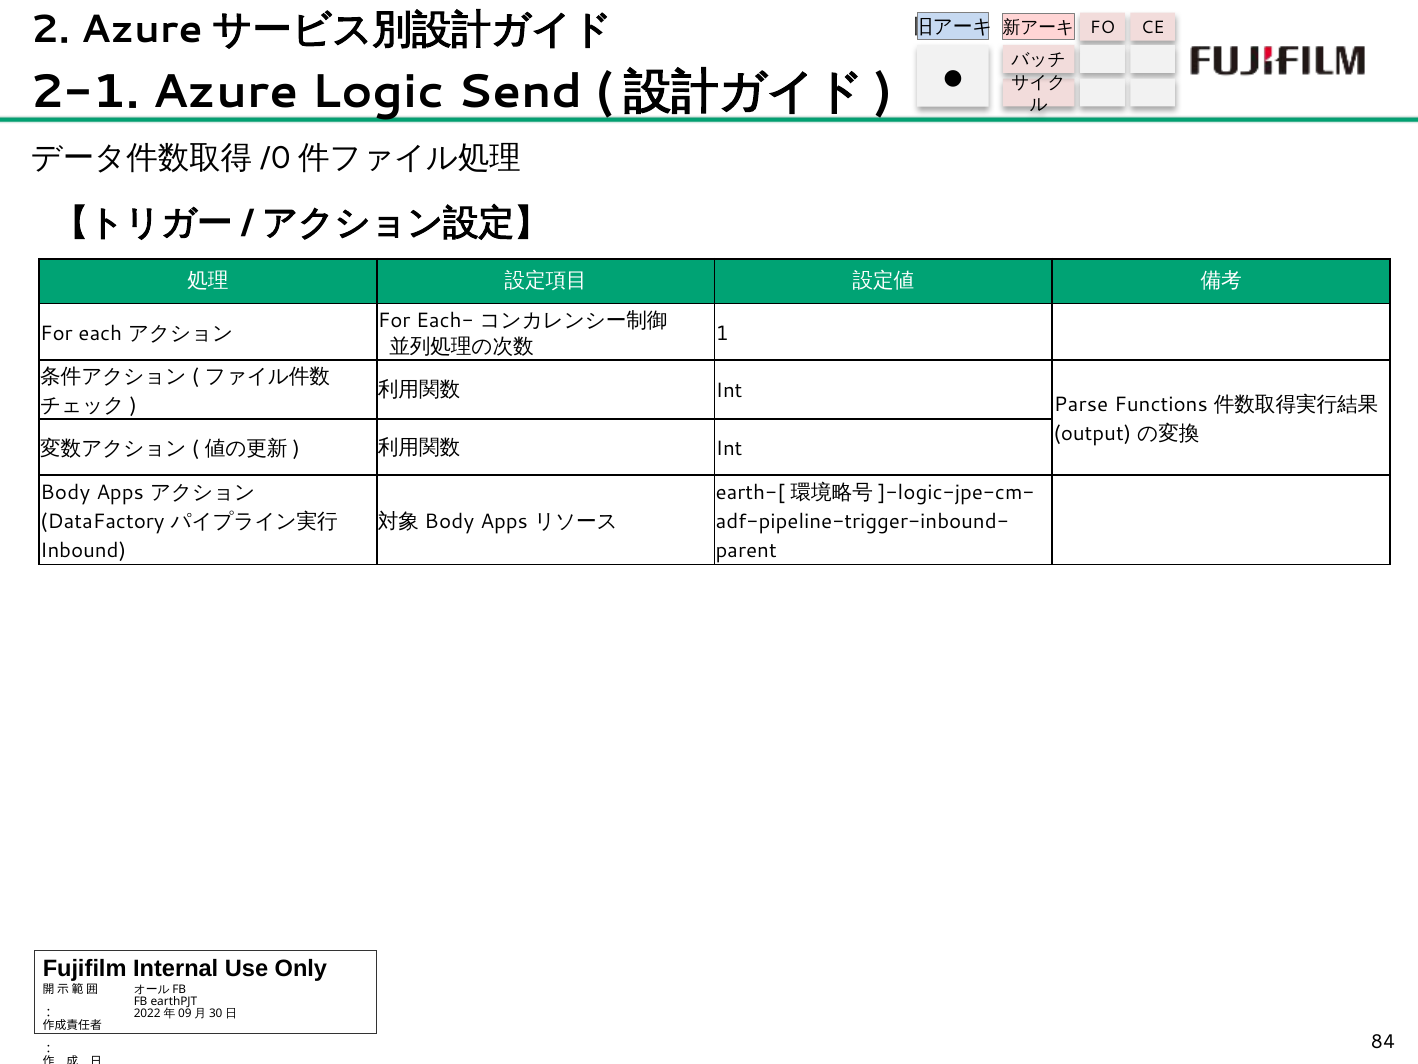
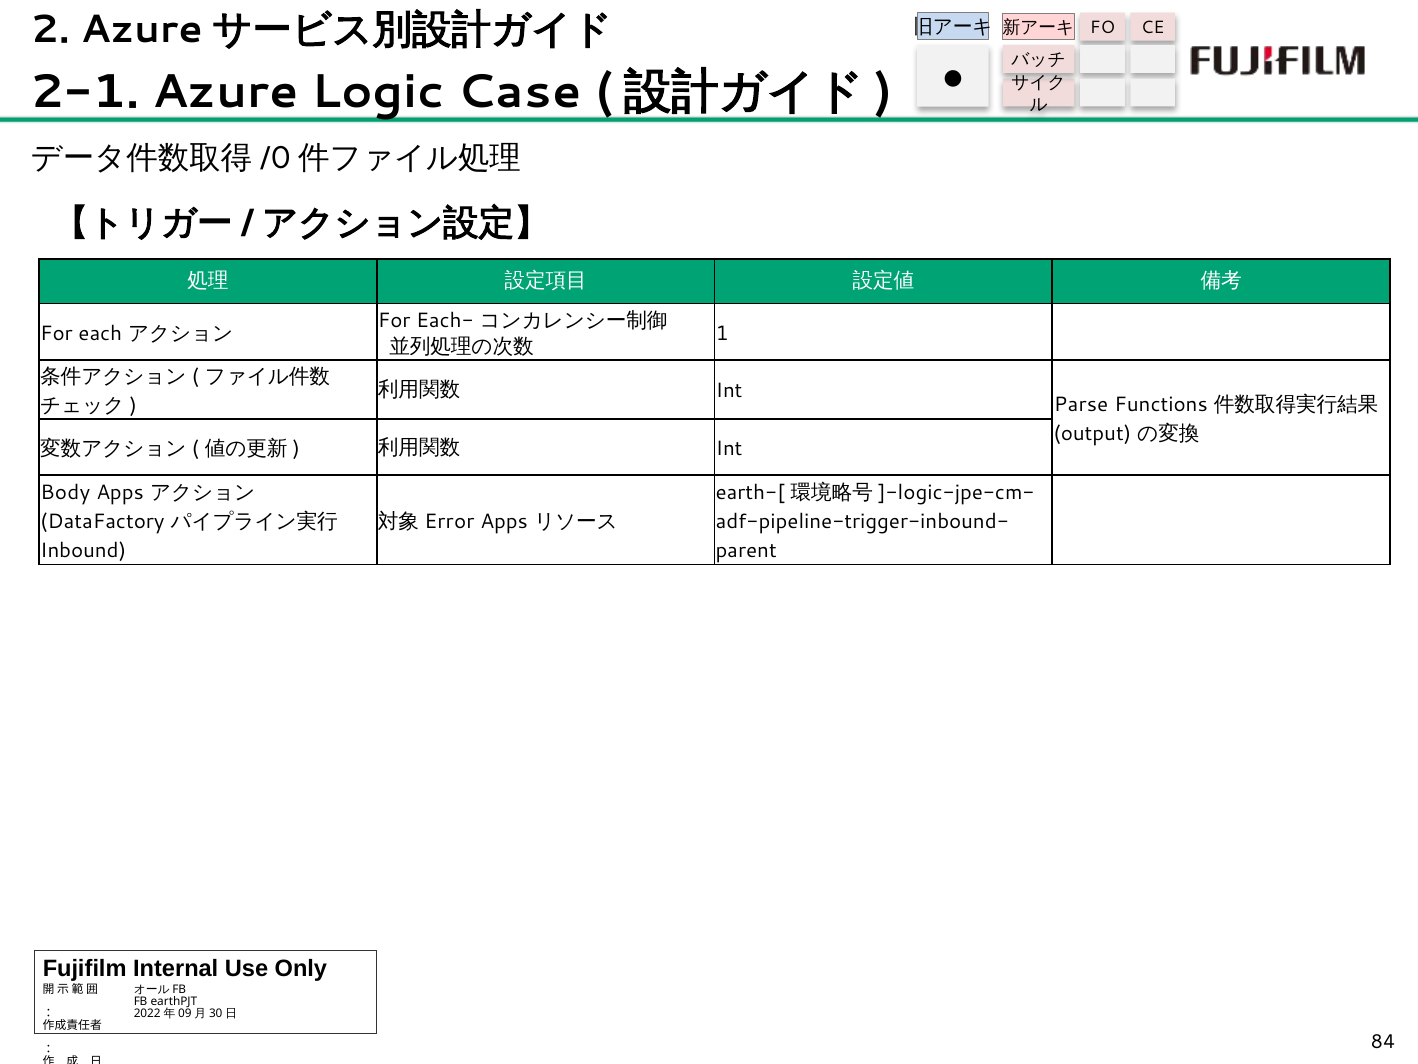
Send: Send -> Case
Body at (449, 521): Body -> Error
